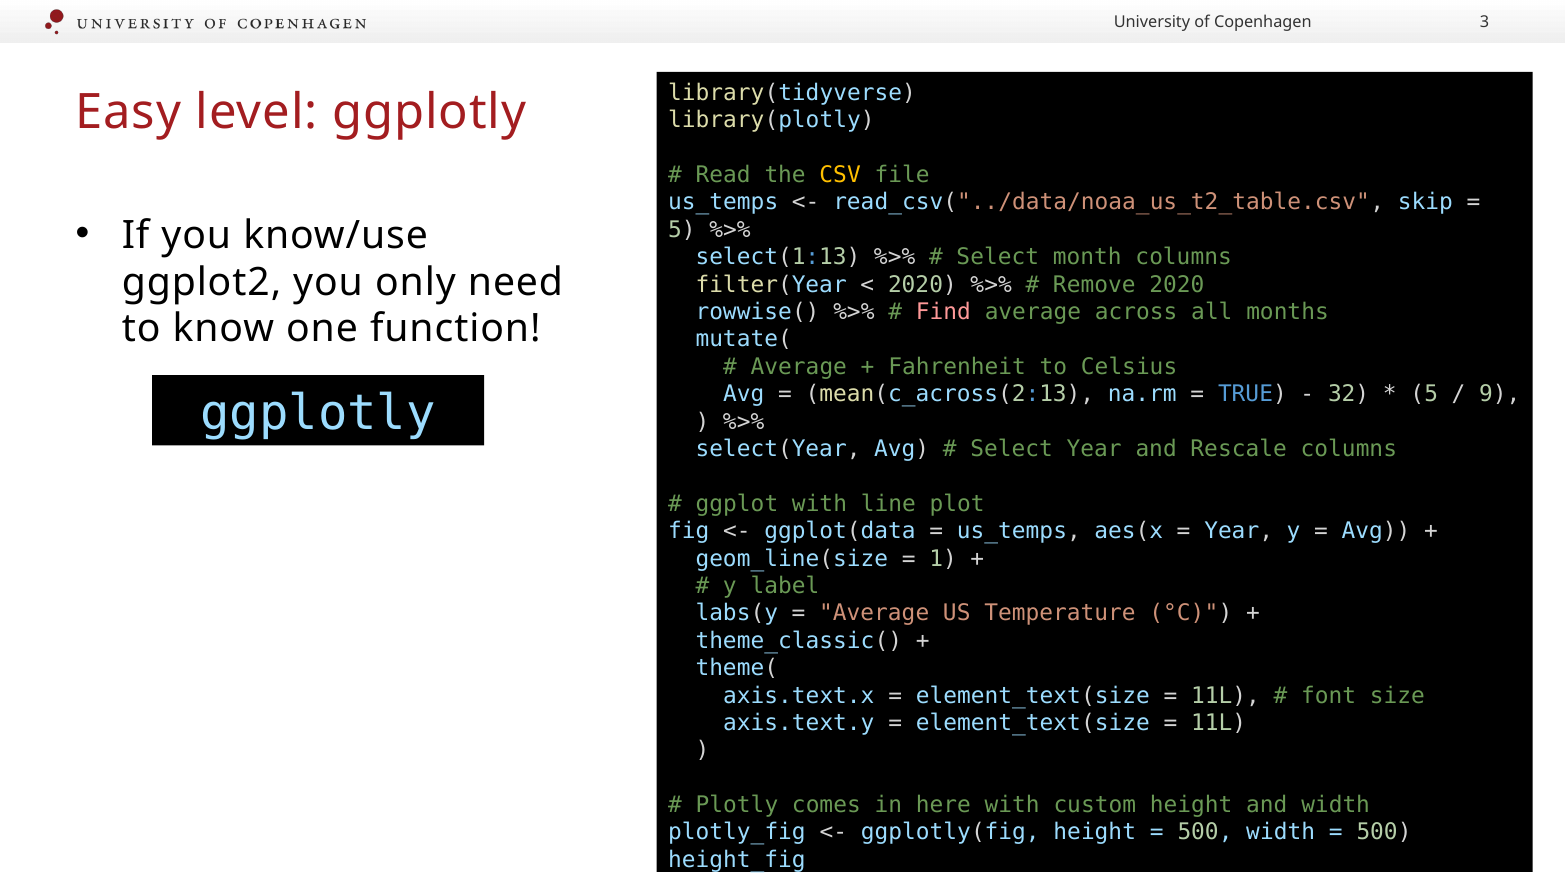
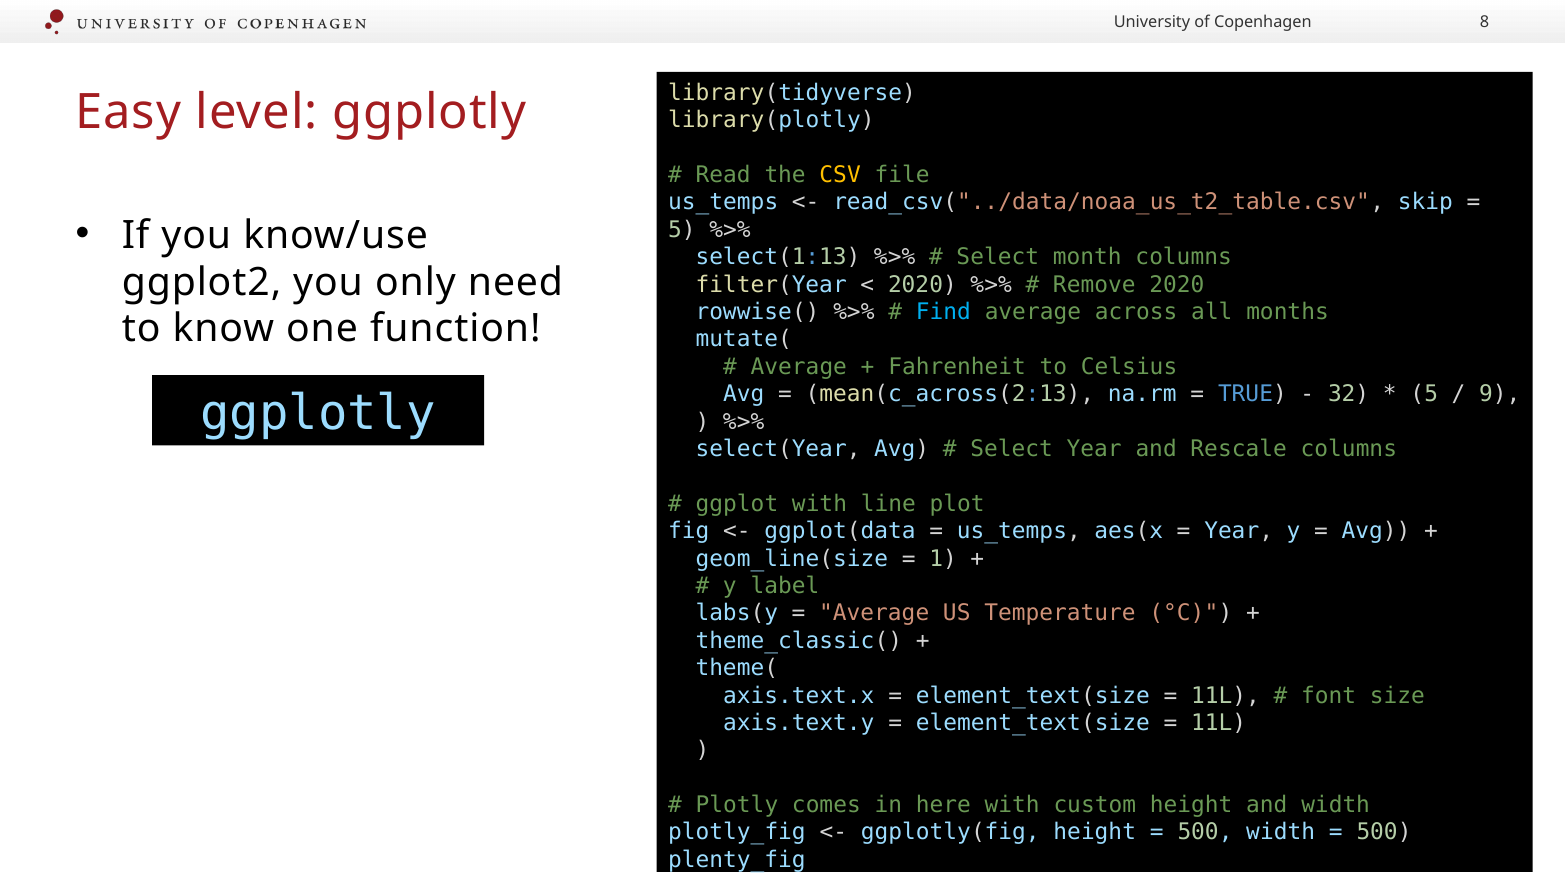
3: 3 -> 8
Find colour: pink -> light blue
height_fig: height_fig -> plenty_fig
